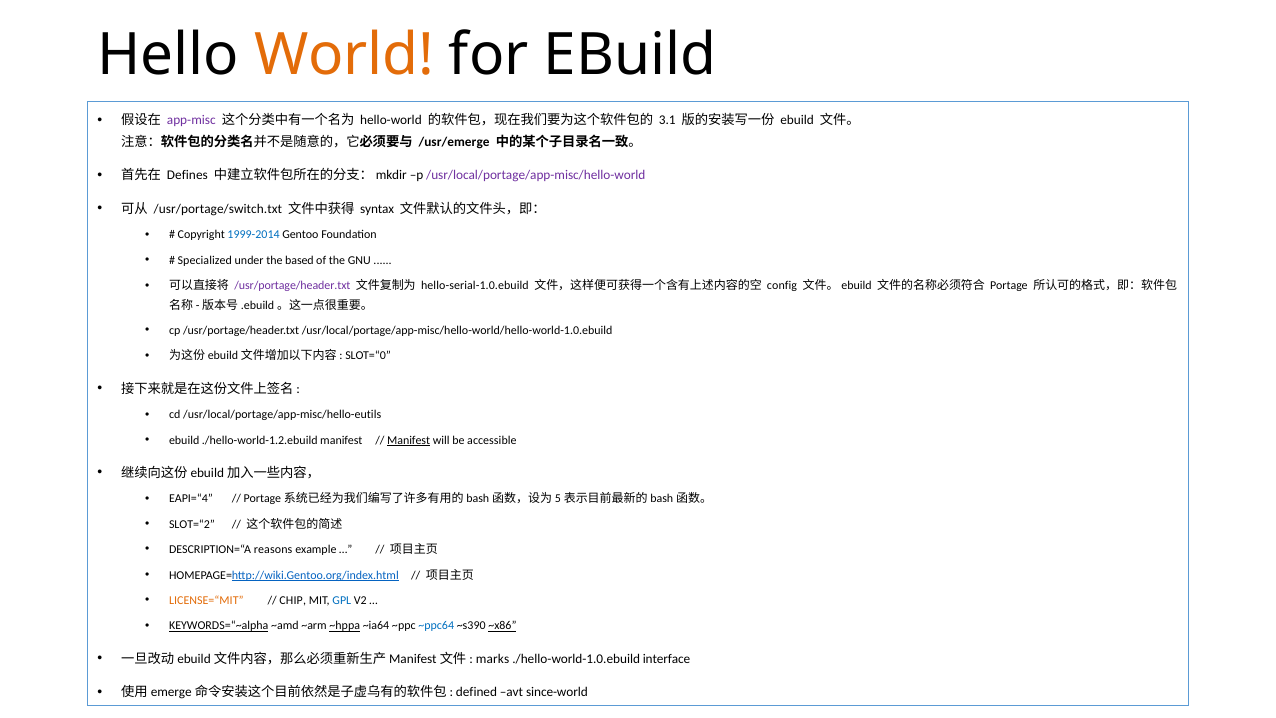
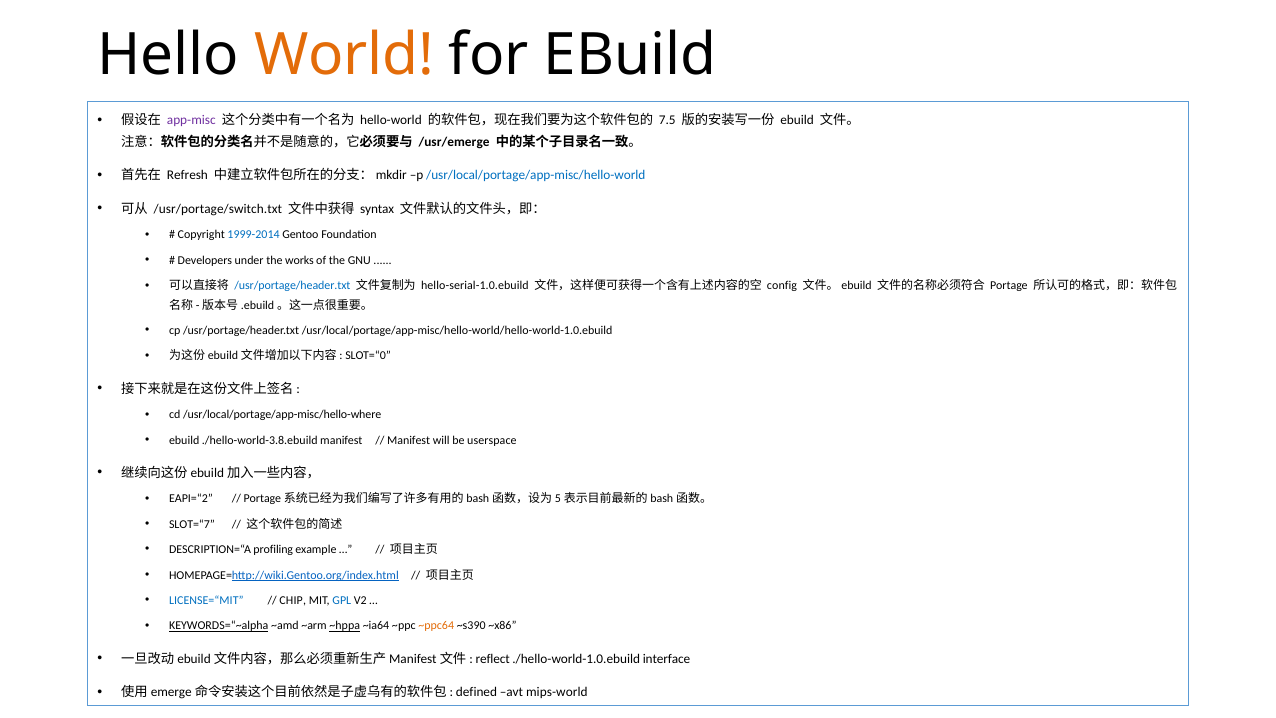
3.1: 3.1 -> 7.5
Defines: Defines -> Refresh
/usr/local/portage/app-misc/hello-world colour: purple -> blue
Specialized: Specialized -> Developers
based: based -> works
/usr/portage/header.txt at (292, 286) colour: purple -> blue
/usr/local/portage/app-misc/hello-eutils: /usr/local/portage/app-misc/hello-eutils -> /usr/local/portage/app-misc/hello-where
./hello-world-1.2.ebuild: ./hello-world-1.2.ebuild -> ./hello-world-3.8.ebuild
Manifest at (409, 440) underline: present -> none
accessible: accessible -> userspace
EAPI=“4: EAPI=“4 -> EAPI=“2
SLOT=“2: SLOT=“2 -> SLOT=“7
reasons: reasons -> profiling
LICENSE=“MIT colour: orange -> blue
~ppc64 colour: blue -> orange
~x86 underline: present -> none
marks: marks -> reflect
since-world: since-world -> mips-world
